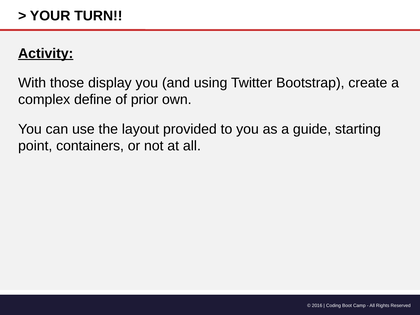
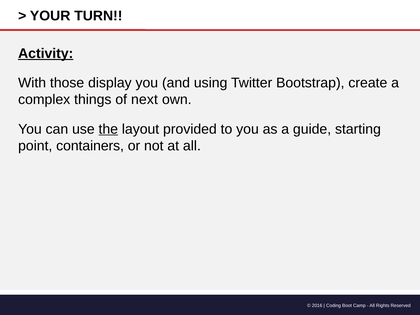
define: define -> things
prior: prior -> next
the underline: none -> present
